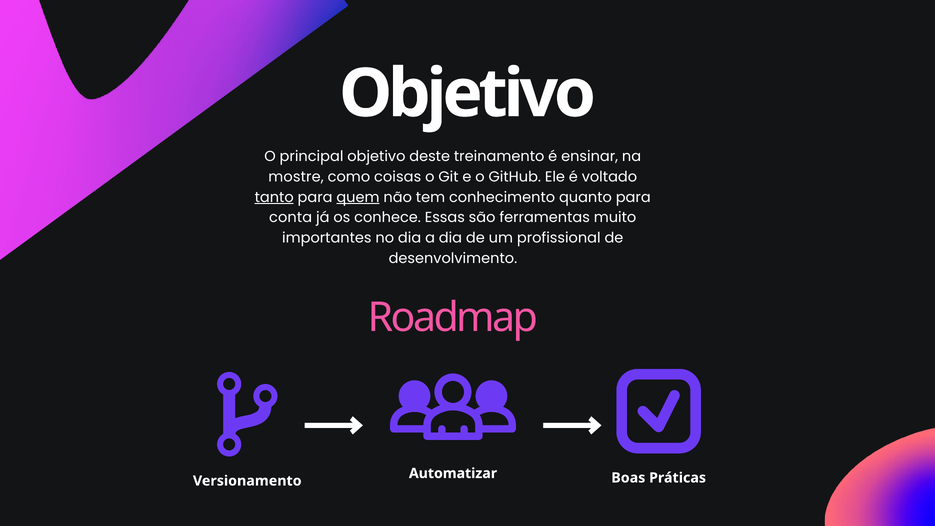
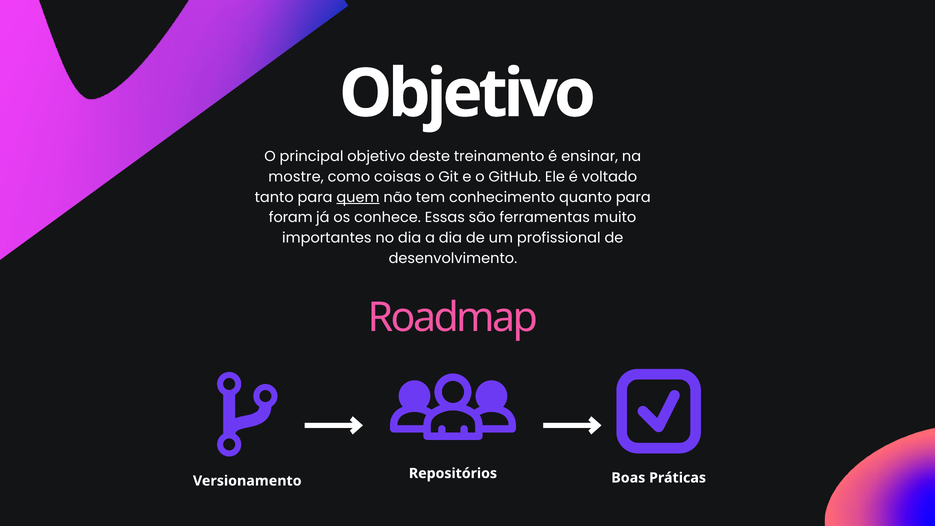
tanto underline: present -> none
conta: conta -> foram
Automatizar: Automatizar -> Repositórios
